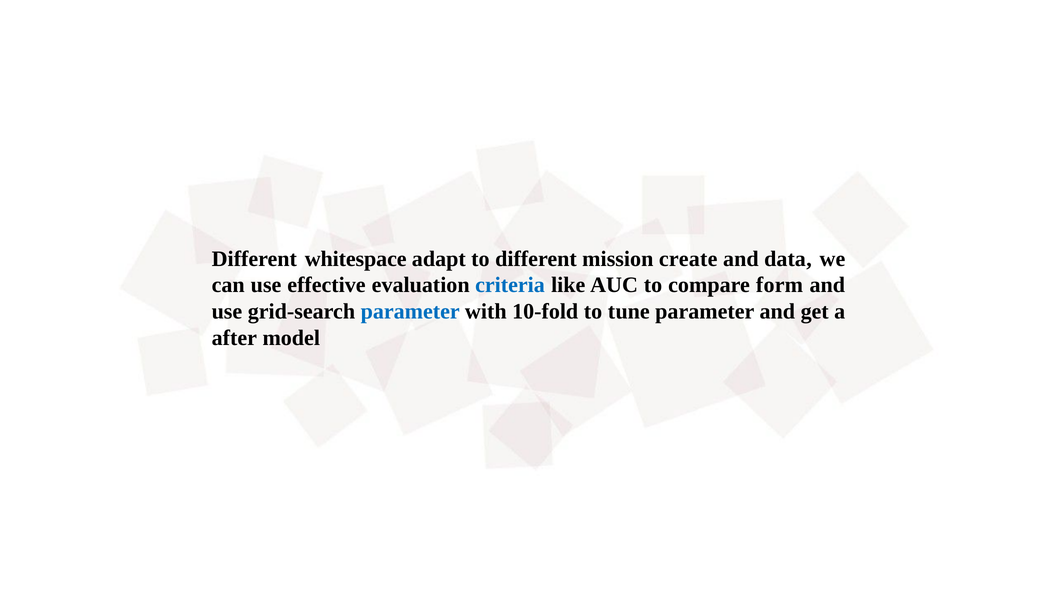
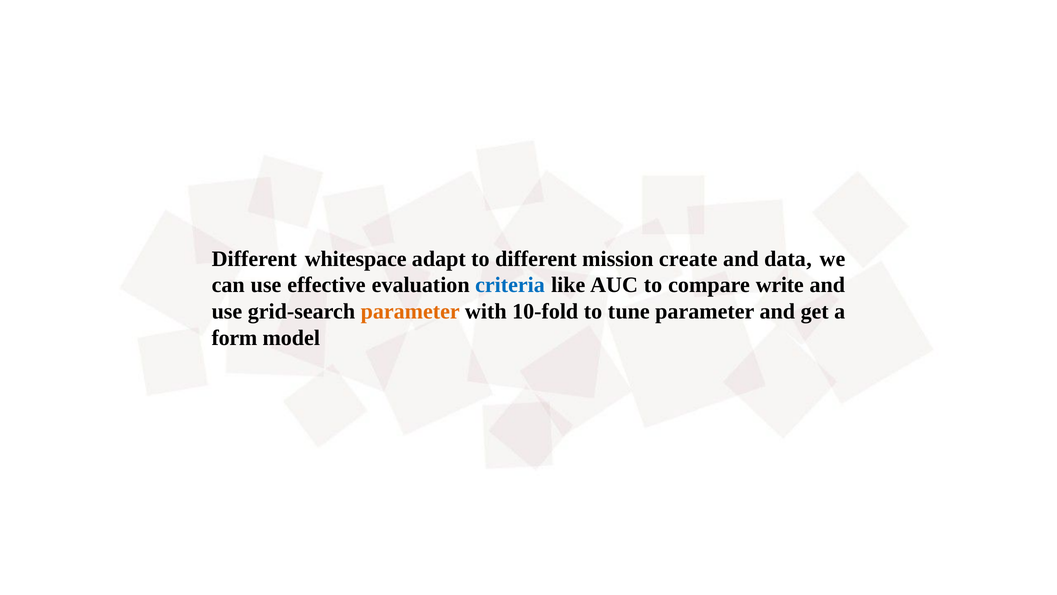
form: form -> write
parameter at (410, 311) colour: blue -> orange
after: after -> form
